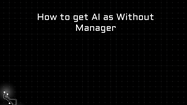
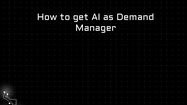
Without: Without -> Demand
